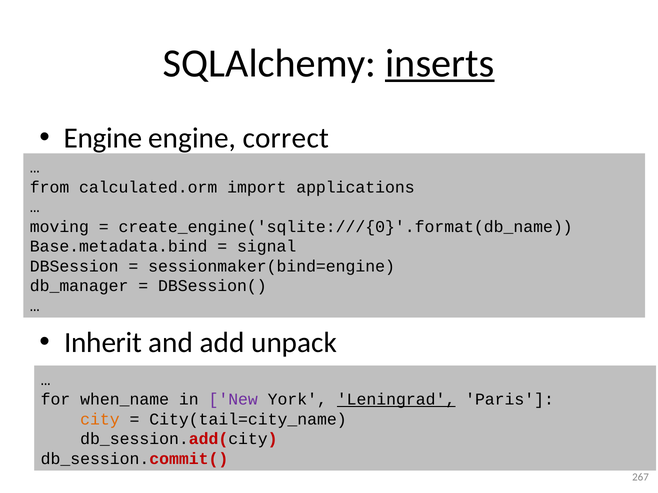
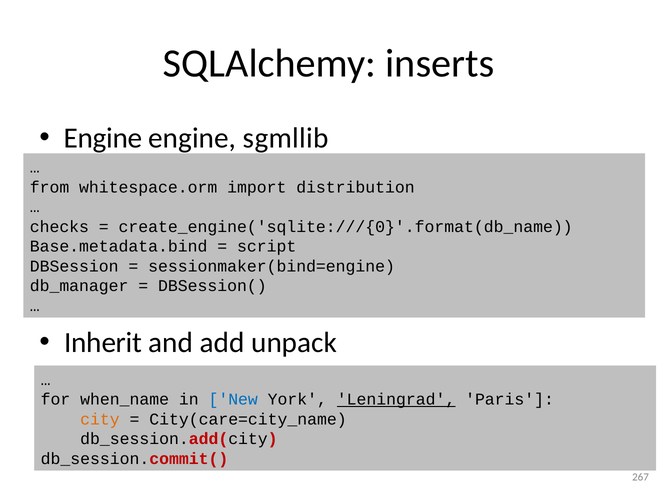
inserts underline: present -> none
correct: correct -> sgmllib
calculated.orm: calculated.orm -> whitespace.orm
applications: applications -> distribution
moving: moving -> checks
signal: signal -> script
New colour: purple -> blue
City(tail=city_name: City(tail=city_name -> City(care=city_name
